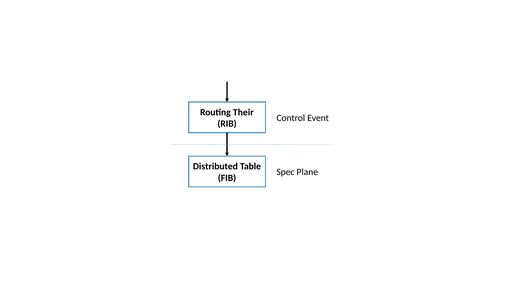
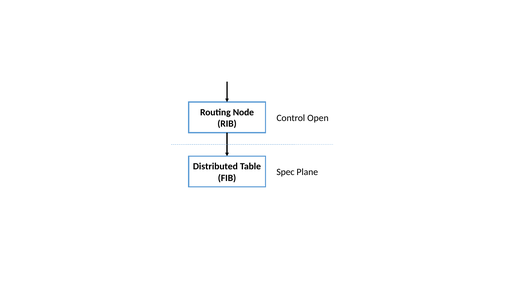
Their: Their -> Node
Event: Event -> Open
